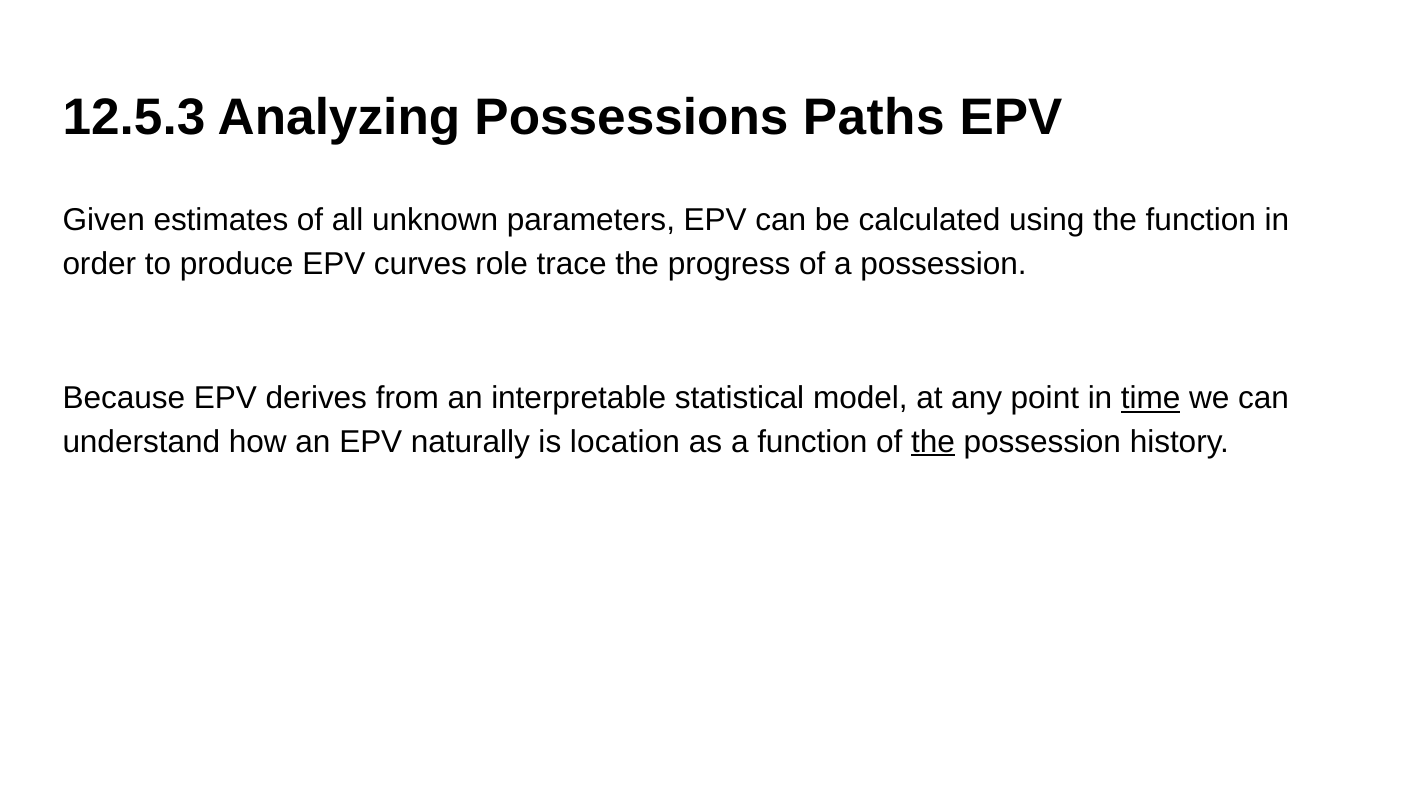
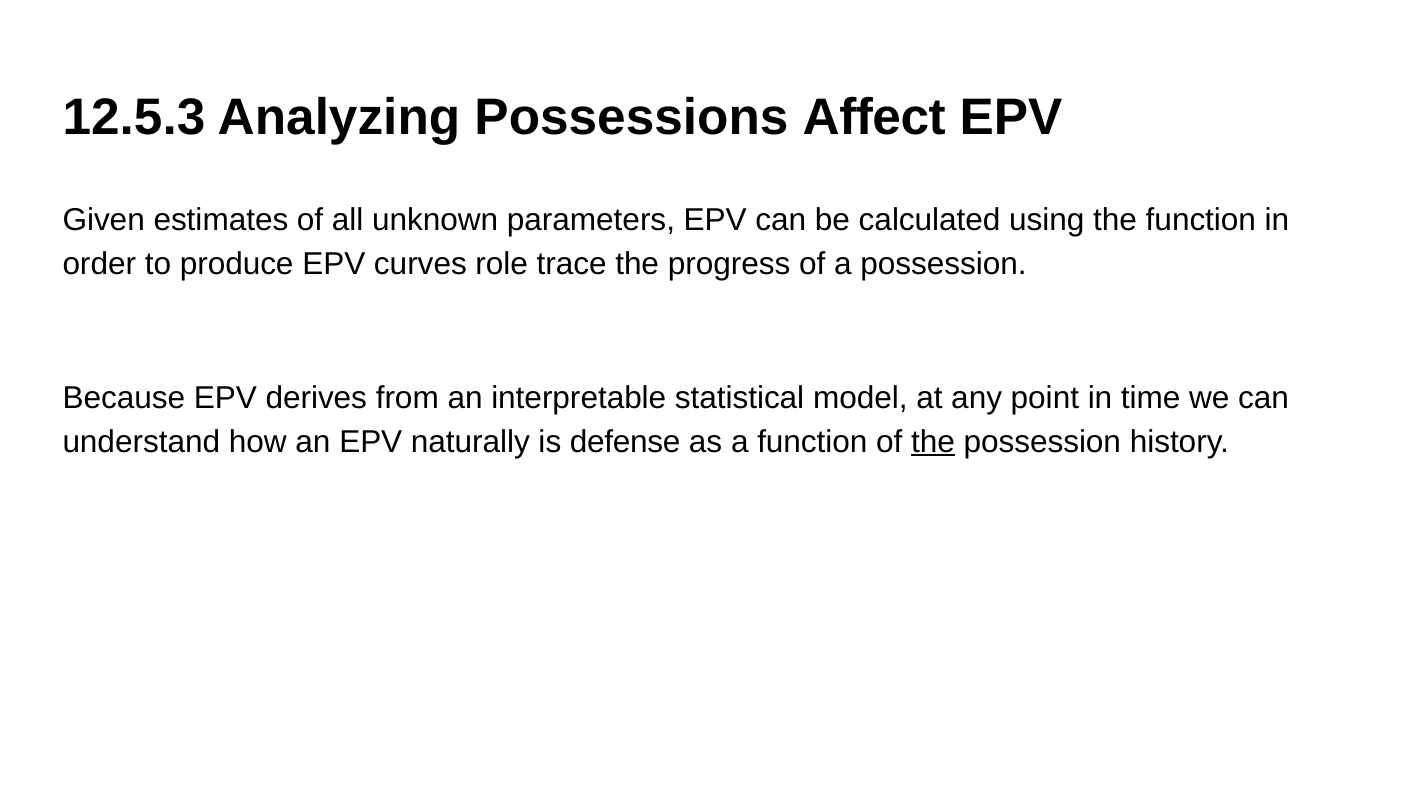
Paths: Paths -> Affect
time underline: present -> none
location: location -> defense
